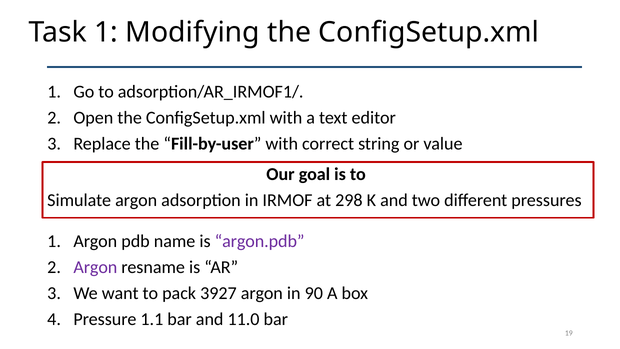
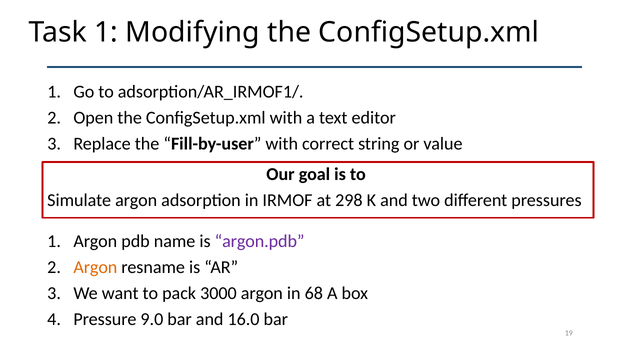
Argon at (95, 267) colour: purple -> orange
3927: 3927 -> 3000
90: 90 -> 68
1.1: 1.1 -> 9.0
11.0: 11.0 -> 16.0
